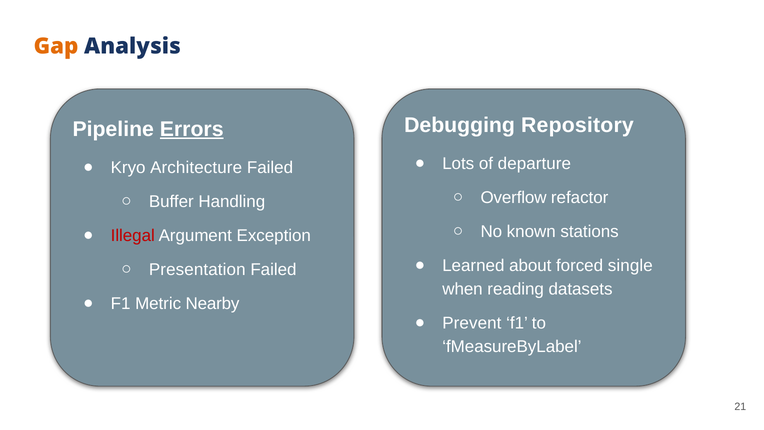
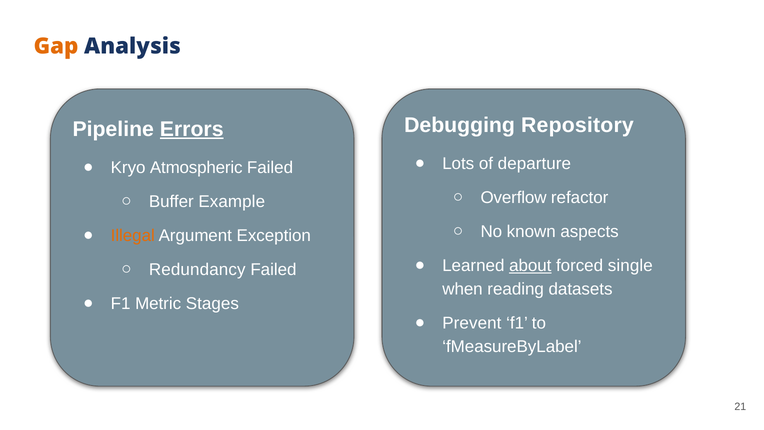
Architecture: Architecture -> Atmospheric
Handling: Handling -> Example
stations: stations -> aspects
Illegal colour: red -> orange
about underline: none -> present
Presentation: Presentation -> Redundancy
Nearby: Nearby -> Stages
